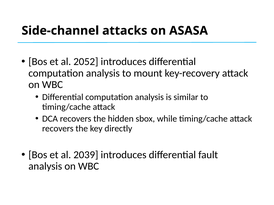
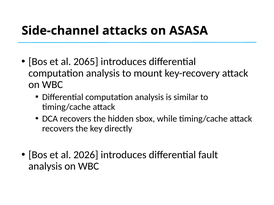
2052: 2052 -> 2065
2039: 2039 -> 2026
